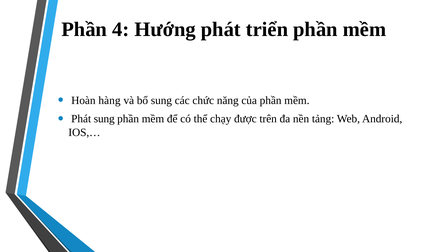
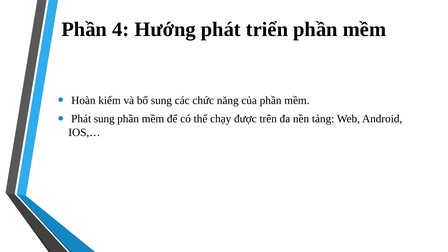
hàng: hàng -> kiếm
